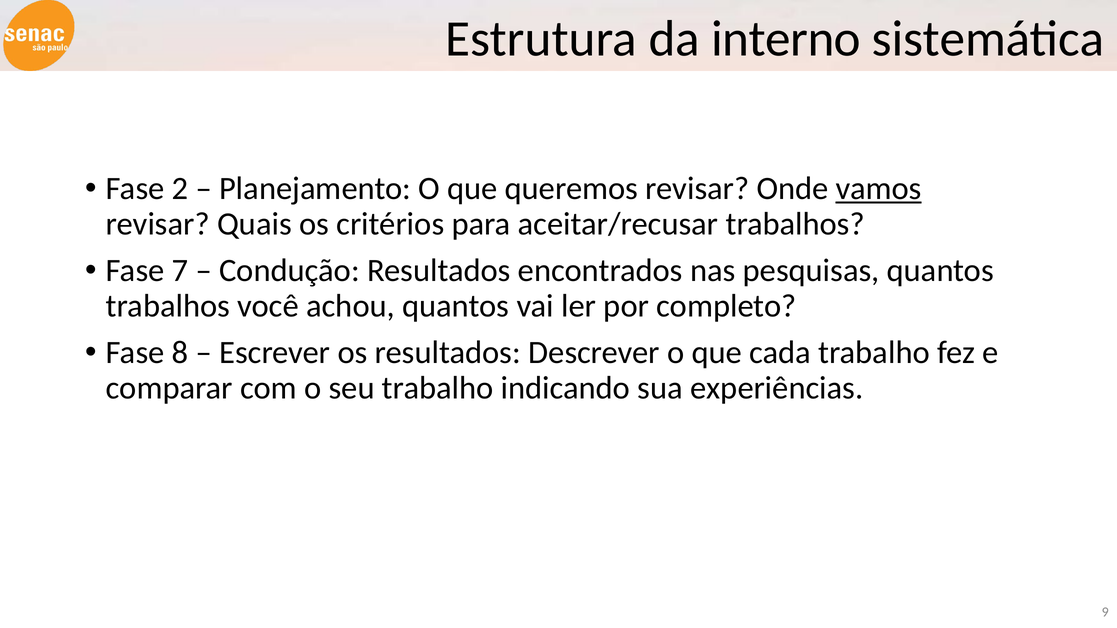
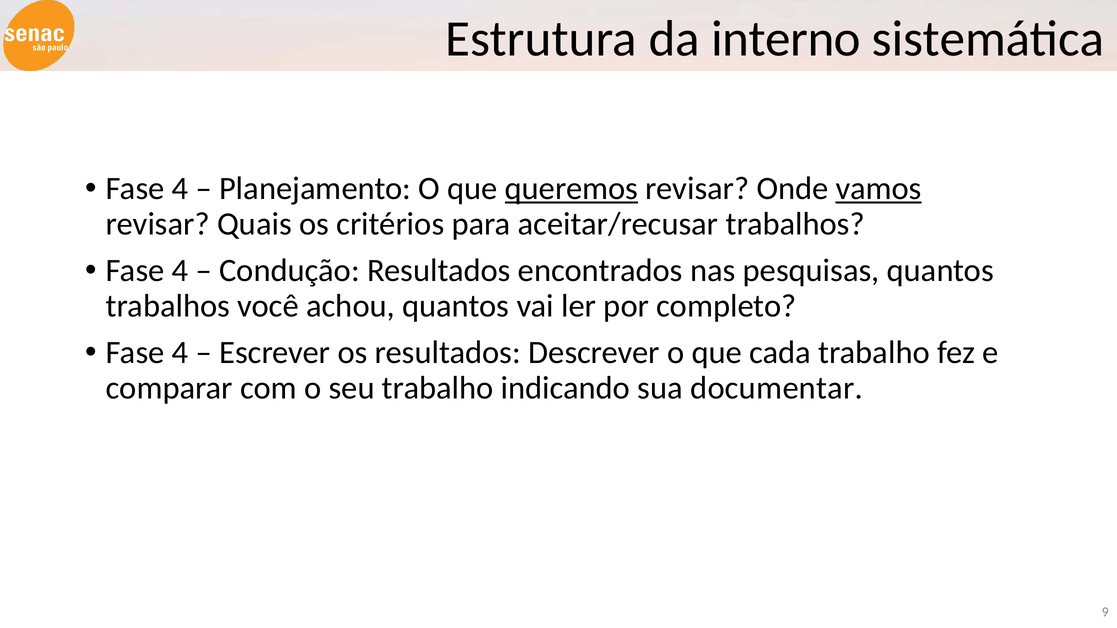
2 at (180, 189): 2 -> 4
queremos underline: none -> present
7 at (180, 271): 7 -> 4
8 at (180, 353): 8 -> 4
experiências: experiências -> documentar
